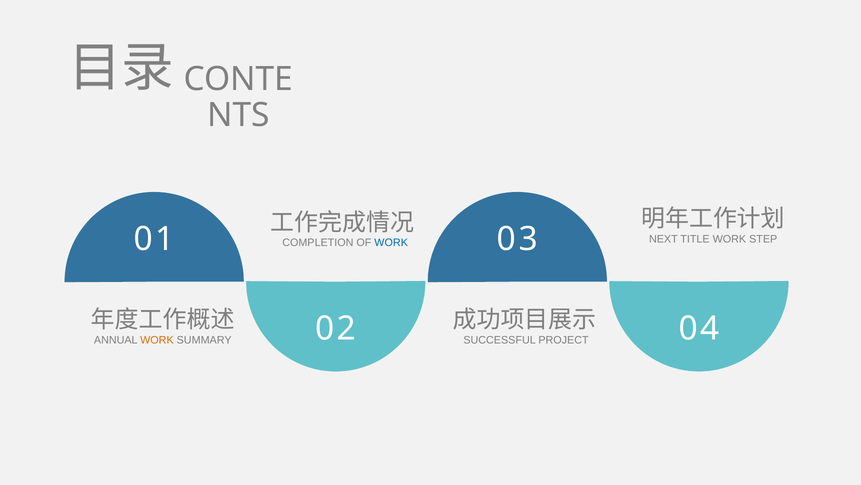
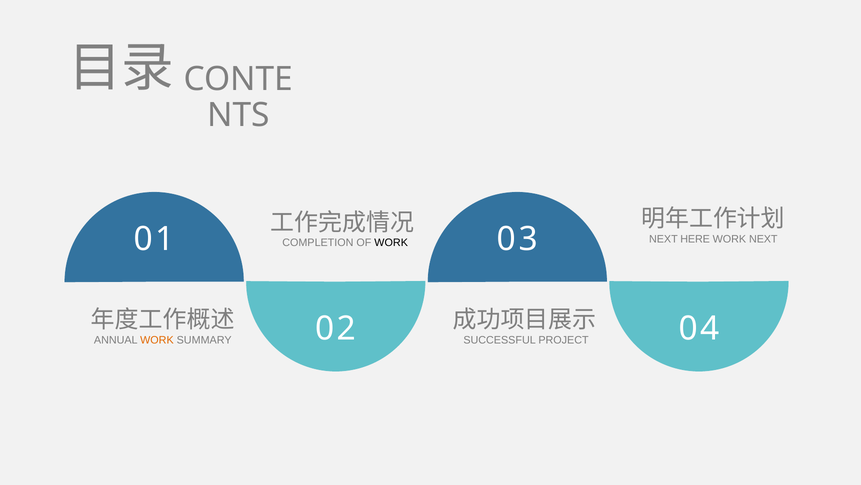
TITLE: TITLE -> HERE
WORK STEP: STEP -> NEXT
WORK at (391, 242) colour: blue -> black
